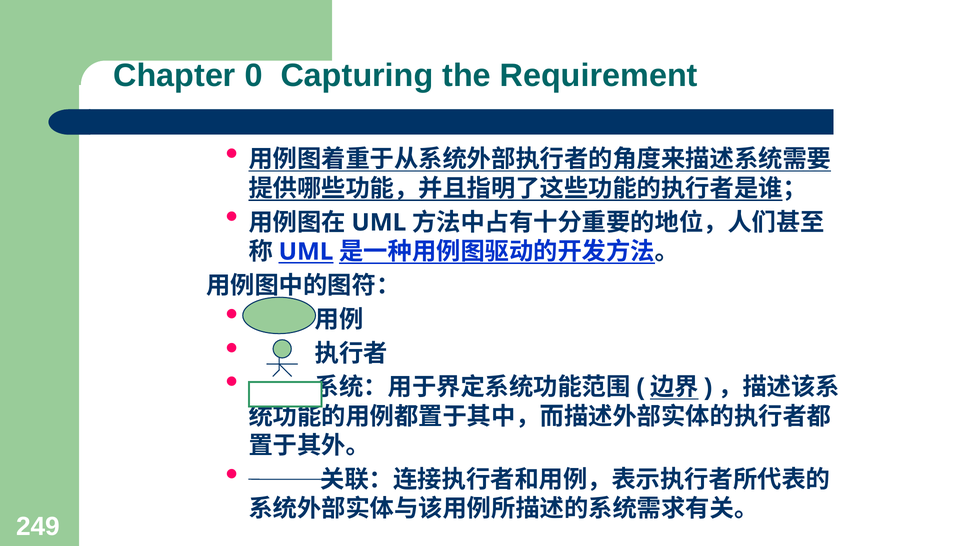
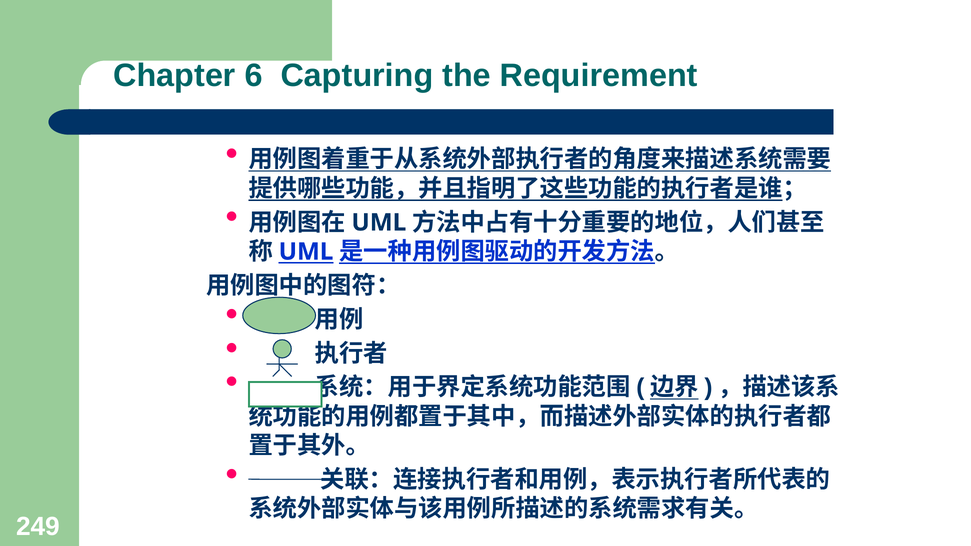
0: 0 -> 6
